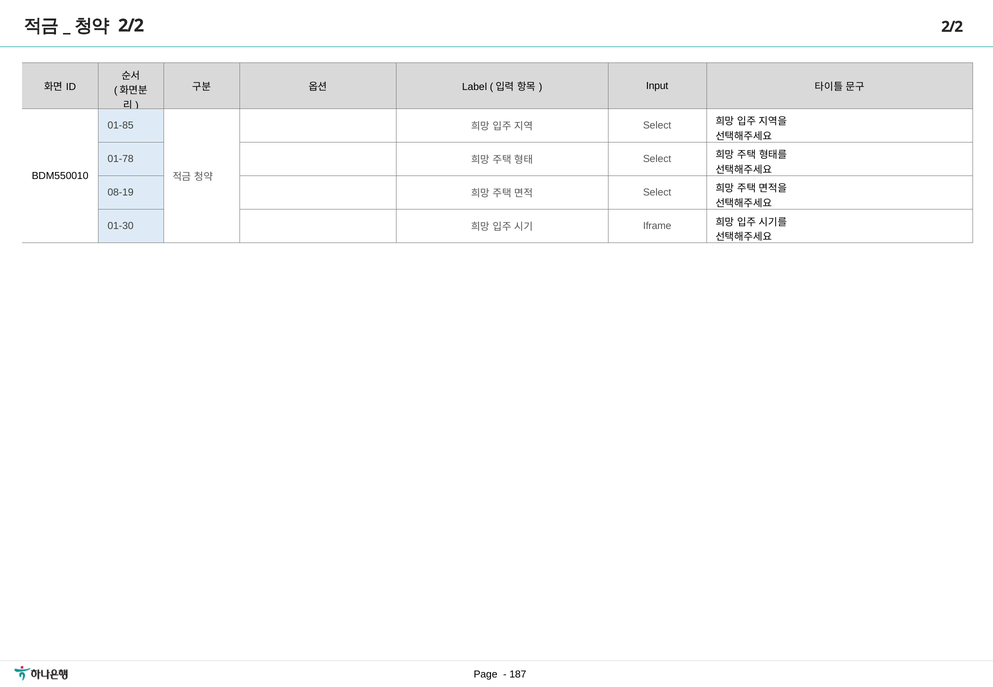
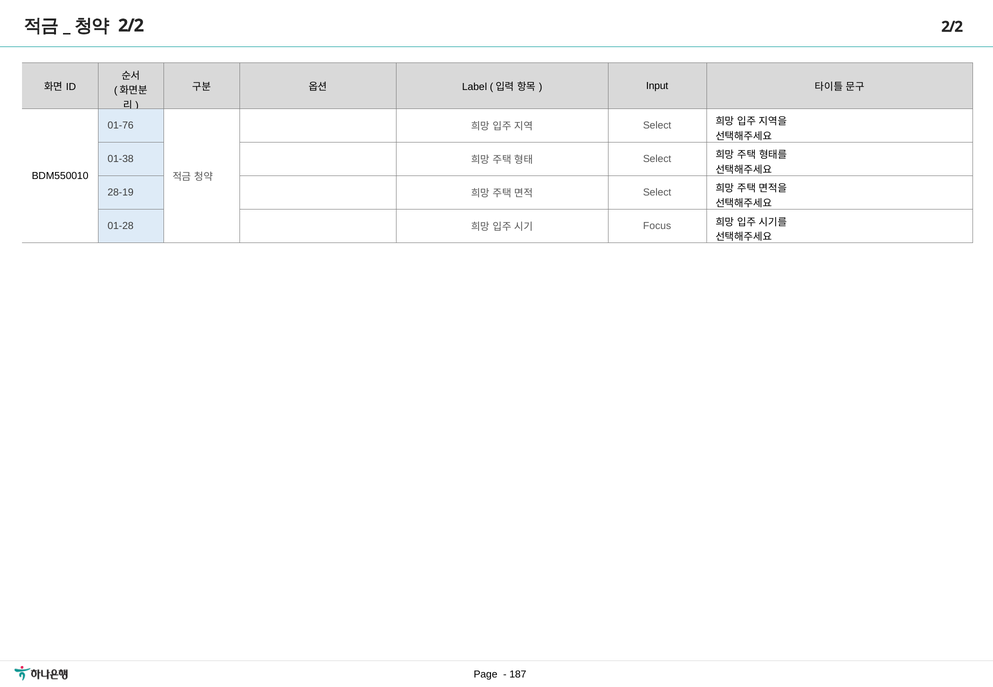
01-85: 01-85 -> 01-76
01-78: 01-78 -> 01-38
08-19: 08-19 -> 28-19
01-30: 01-30 -> 01-28
Iframe: Iframe -> Focus
